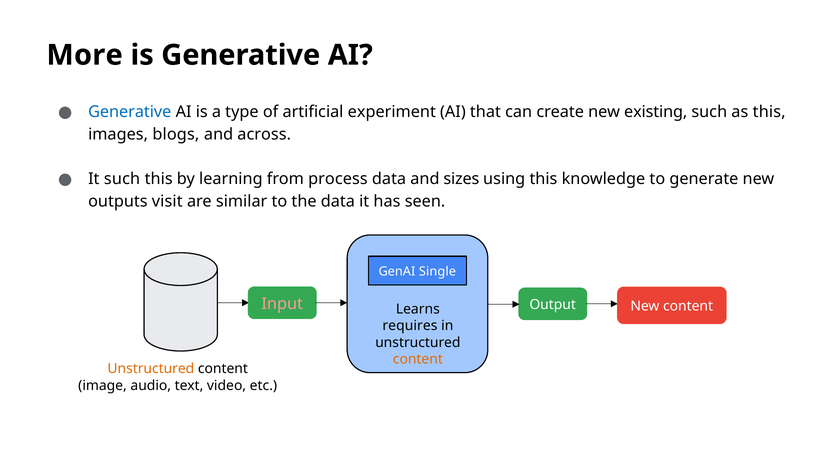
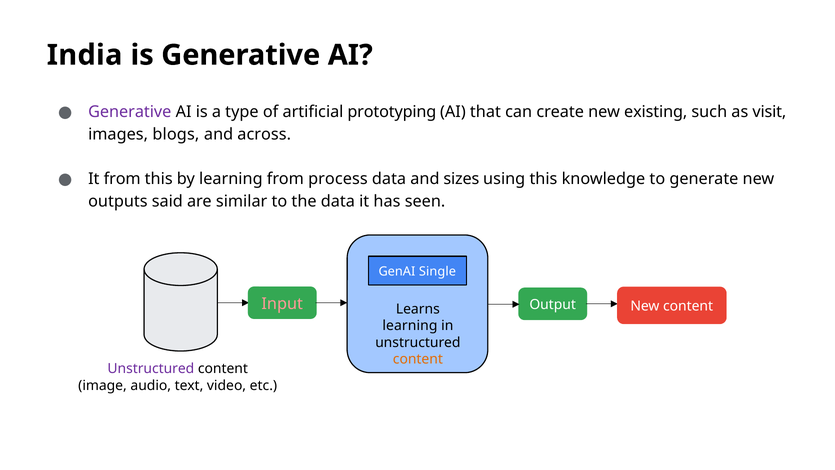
More: More -> India
Generative at (130, 112) colour: blue -> purple
experiment: experiment -> prototyping
as this: this -> visit
It such: such -> from
visit: visit -> said
requires at (410, 326): requires -> learning
Unstructured at (151, 368) colour: orange -> purple
